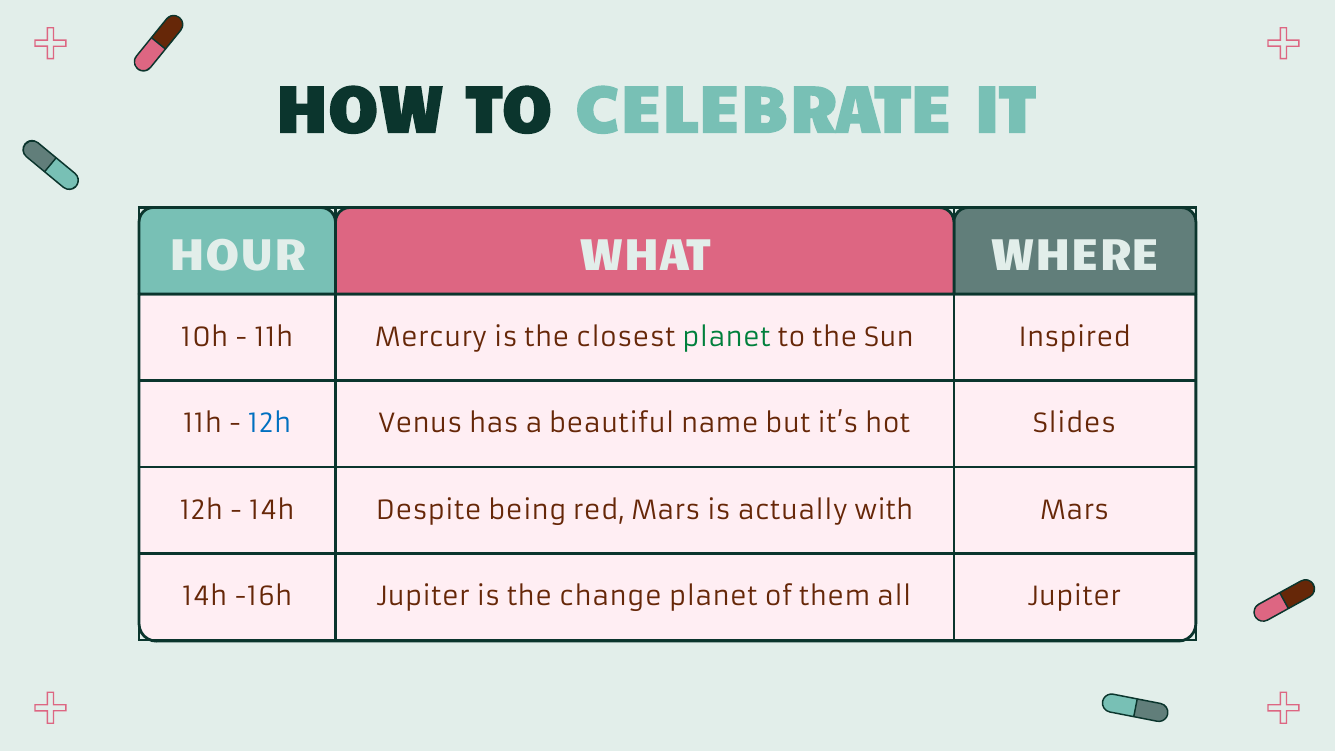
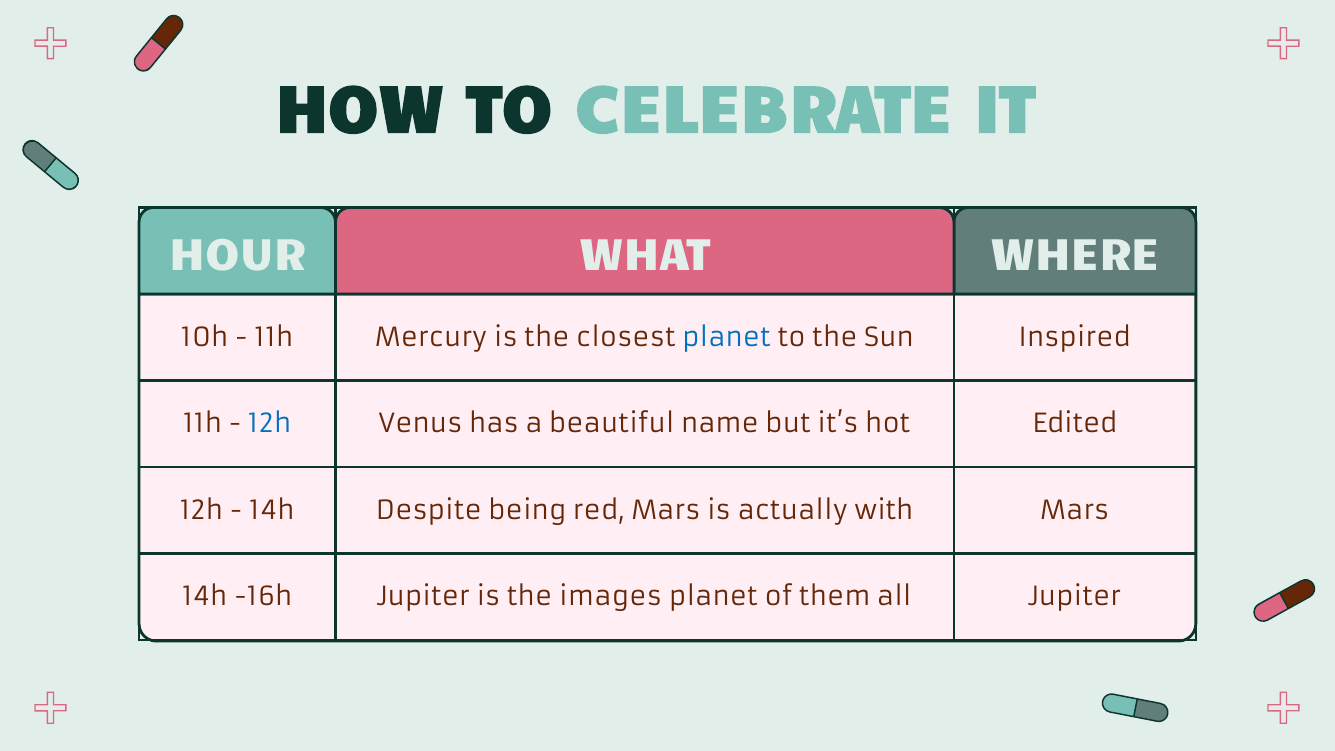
planet at (727, 338) colour: green -> blue
Slides: Slides -> Edited
change: change -> images
